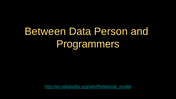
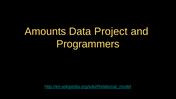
Between: Between -> Amounts
Person: Person -> Project
